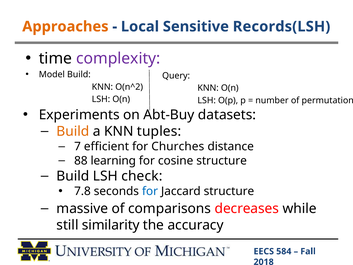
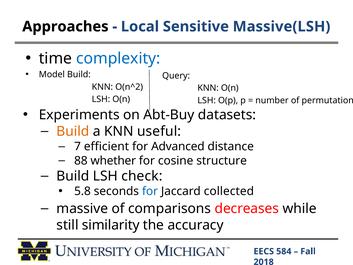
Approaches colour: orange -> black
Records(LSH: Records(LSH -> Massive(LSH
complexity colour: purple -> blue
tuples: tuples -> useful
Churches: Churches -> Advanced
learning: learning -> whether
7.8: 7.8 -> 5.8
Jaccard structure: structure -> collected
